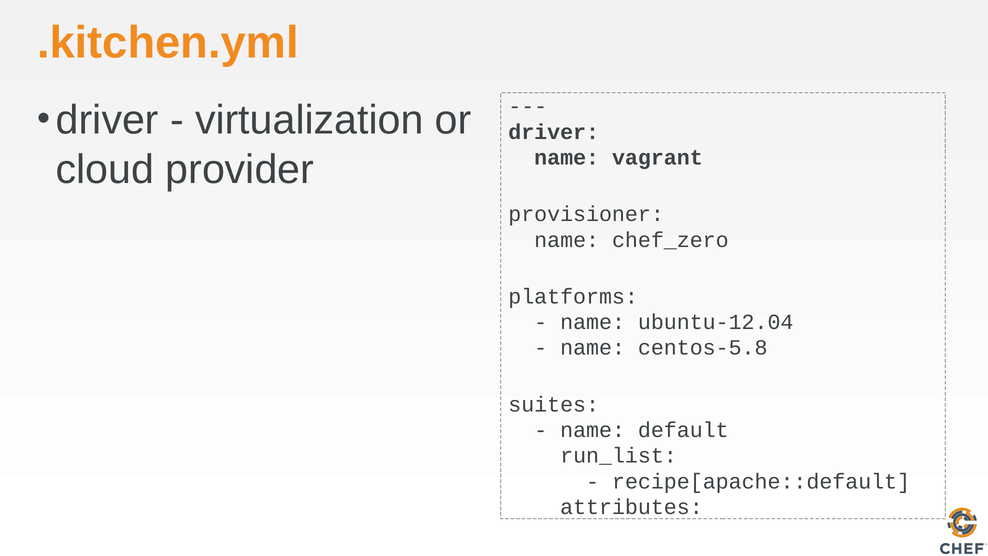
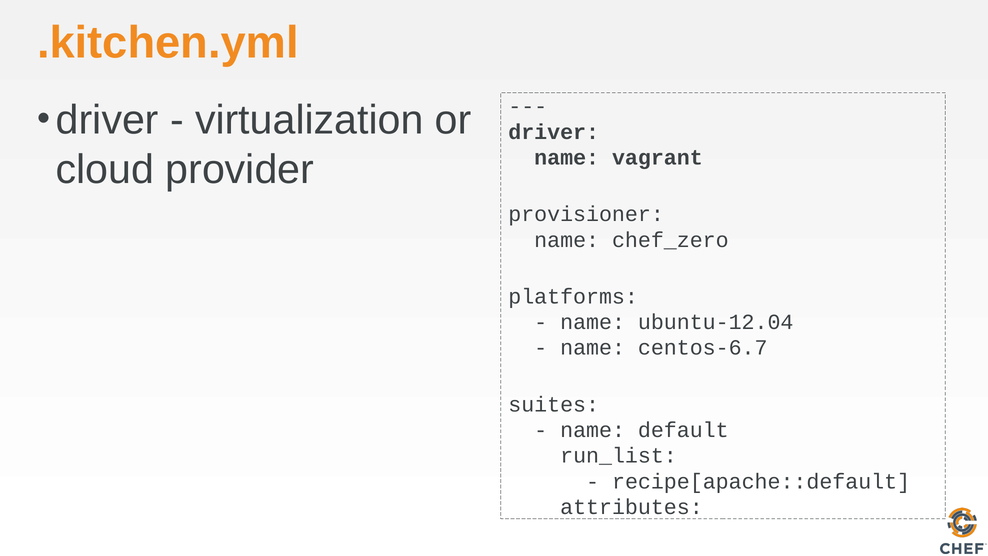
centos-5.8: centos-5.8 -> centos-6.7
